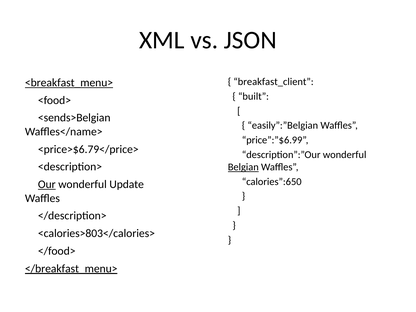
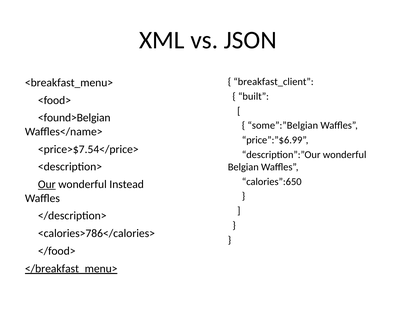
<breakfast_menu> underline: present -> none
<sends>Belgian: <sends>Belgian -> <found>Belgian
easily”:”Belgian: easily”:”Belgian -> some”:”Belgian
<price>$6.79</price>: <price>$6.79</price> -> <price>$7.54</price>
Belgian underline: present -> none
Update: Update -> Instead
<calories>803</calories>: <calories>803</calories> -> <calories>786</calories>
